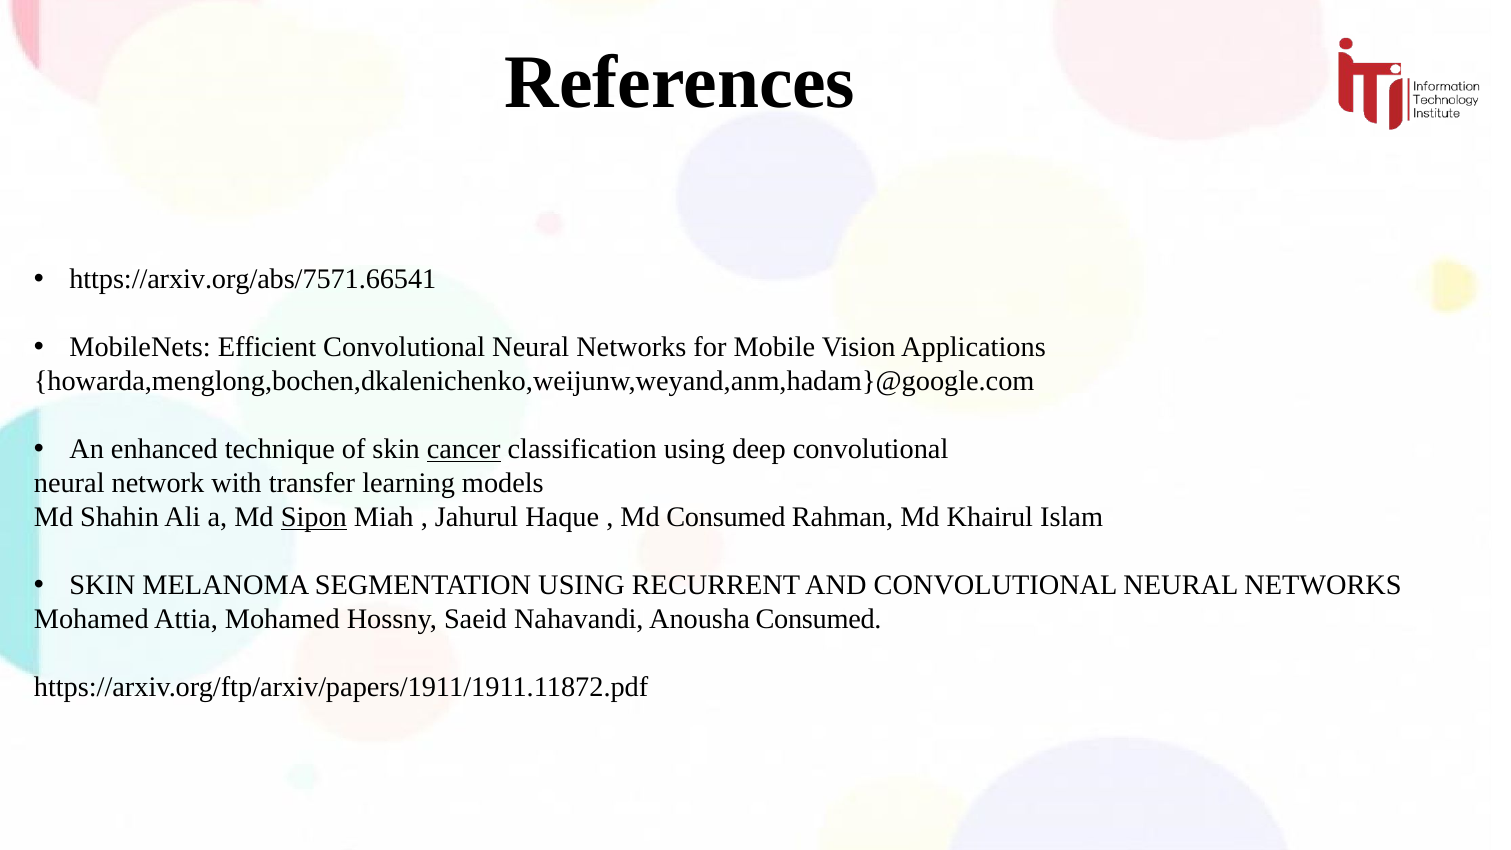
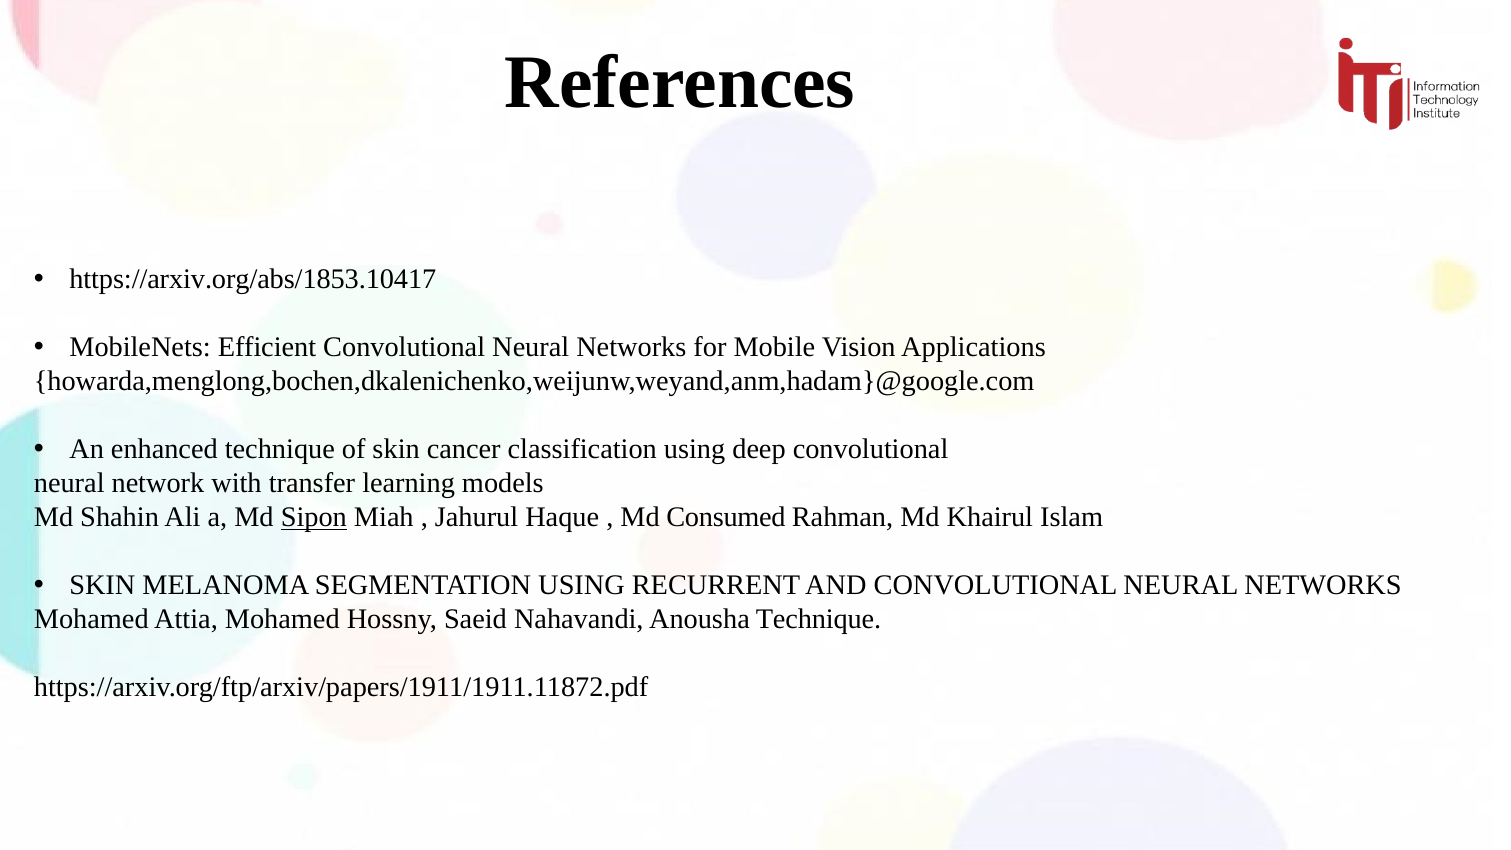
https://arxiv.org/abs/7571.66541: https://arxiv.org/abs/7571.66541 -> https://arxiv.org/abs/1853.10417
cancer underline: present -> none
Anousha Consumed: Consumed -> Technique
